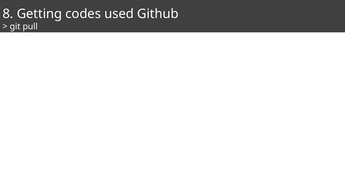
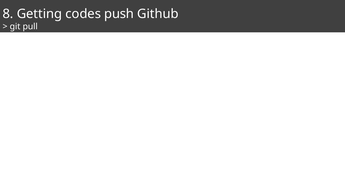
used: used -> push
